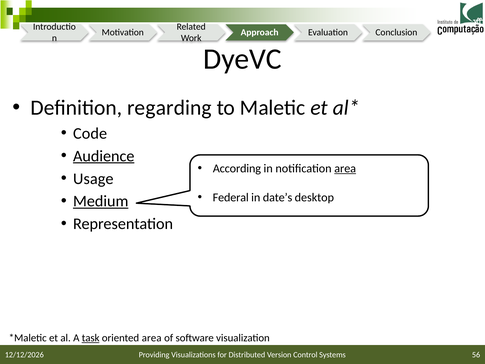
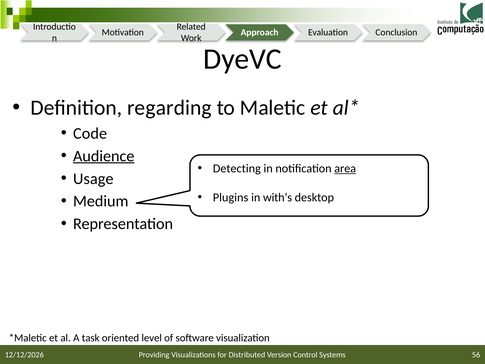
According: According -> Detecting
Federal: Federal -> Plugins
date’s: date’s -> with’s
Medium underline: present -> none
task underline: present -> none
oriented area: area -> level
